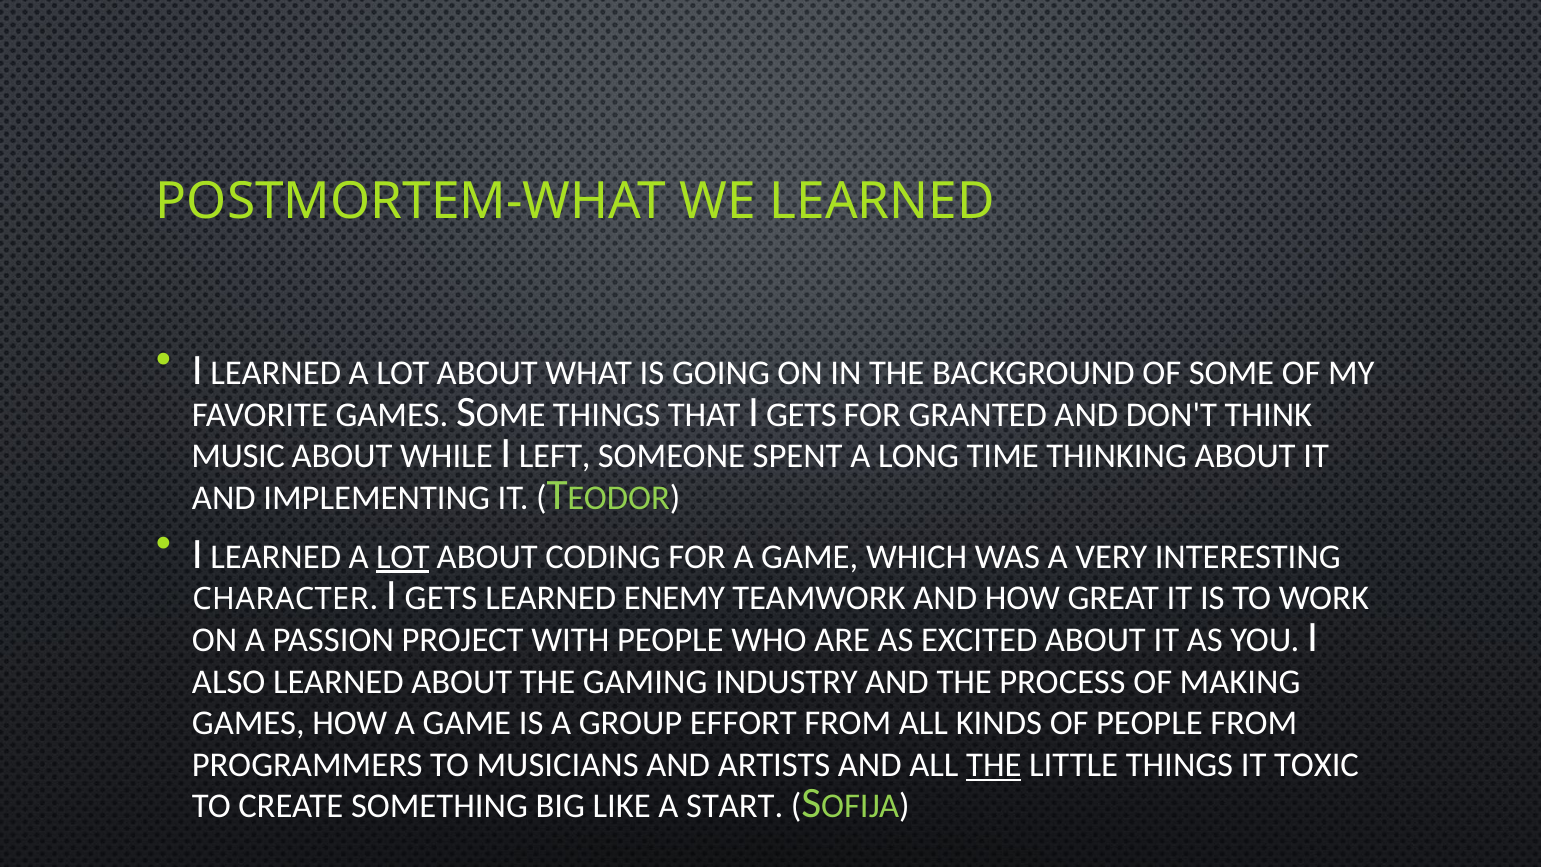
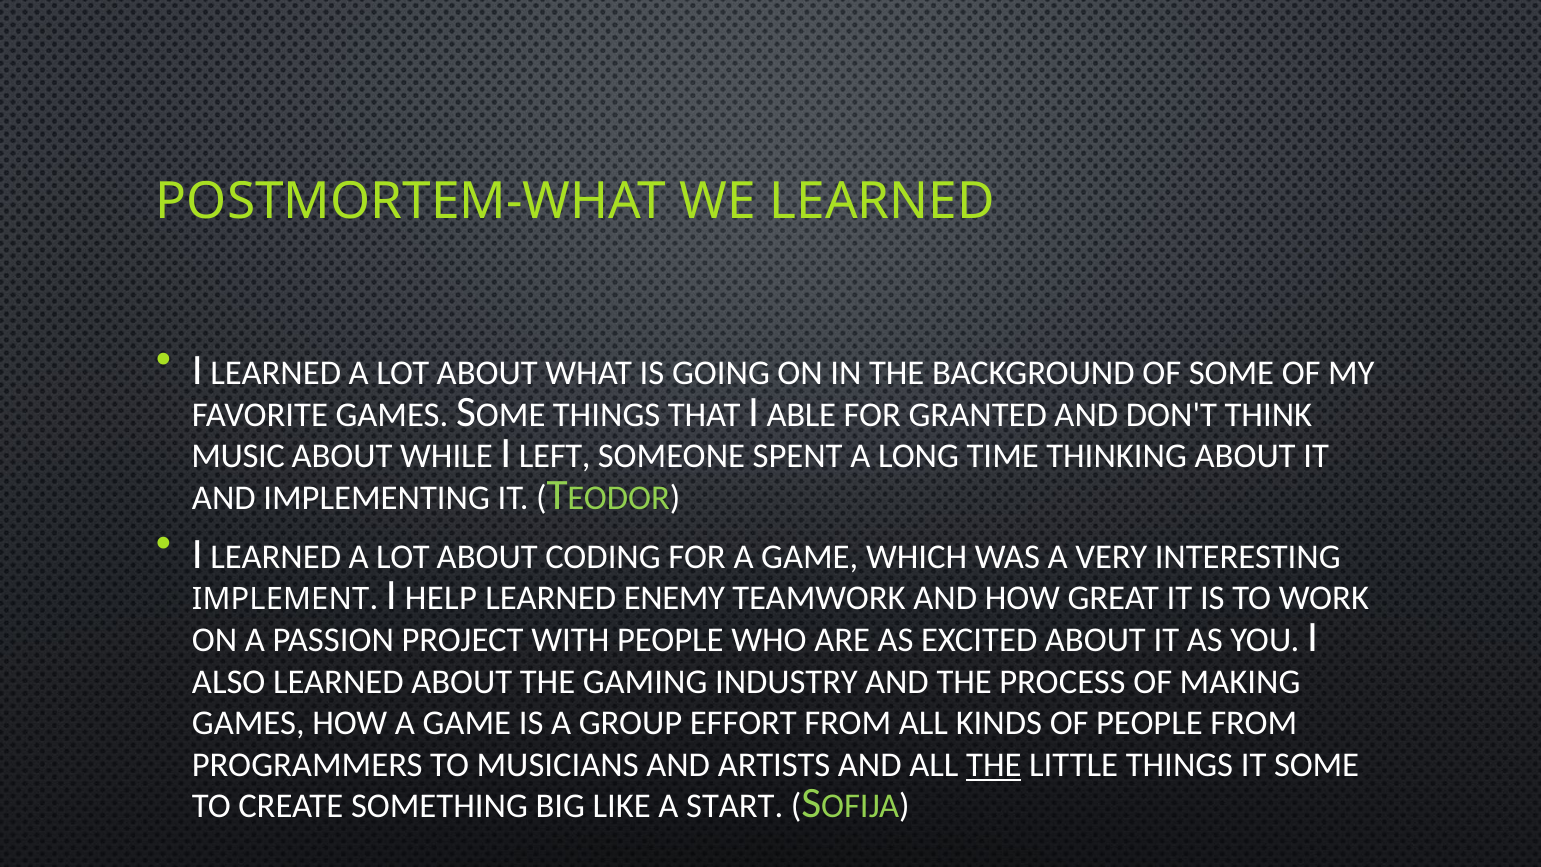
THAT I GETS: GETS -> ABLE
LOT at (403, 556) underline: present -> none
CHARACTER: CHARACTER -> IMPLEMENT
GETS at (441, 598): GETS -> HELP
IT TOXIC: TOXIC -> SOME
